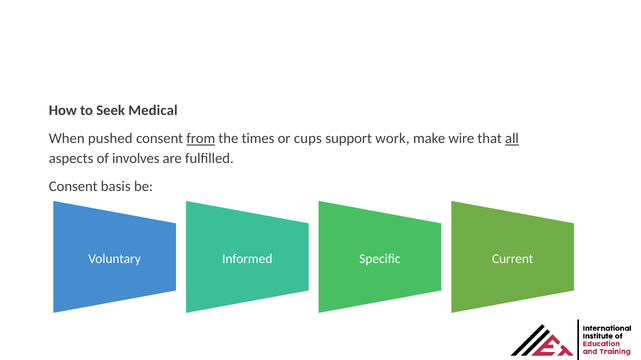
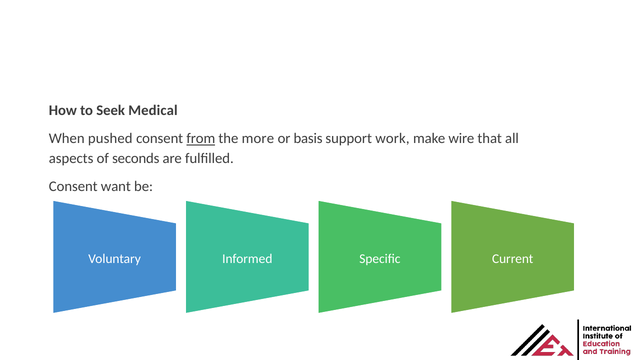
times: times -> more
cups: cups -> basis
all underline: present -> none
involves: involves -> seconds
basis: basis -> want
